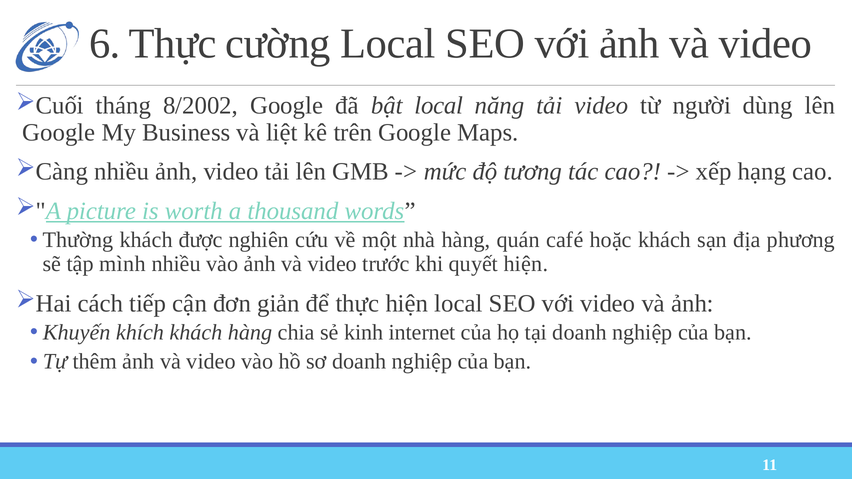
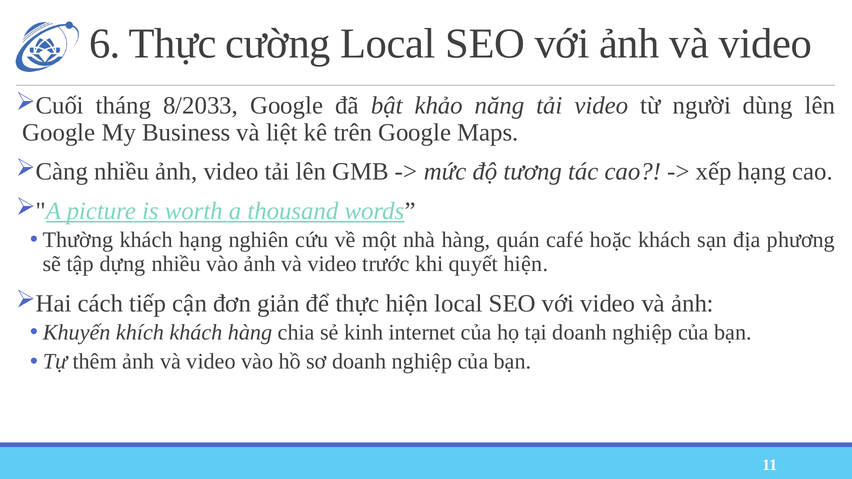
8/2002: 8/2002 -> 8/2033
bật local: local -> khảo
khách được: được -> hạng
mình: mình -> dựng
